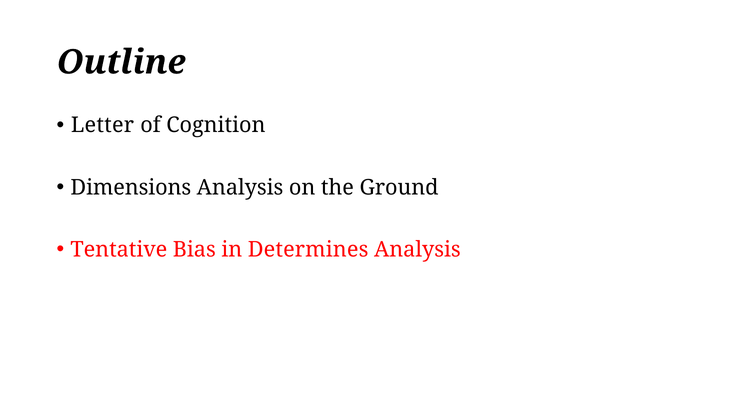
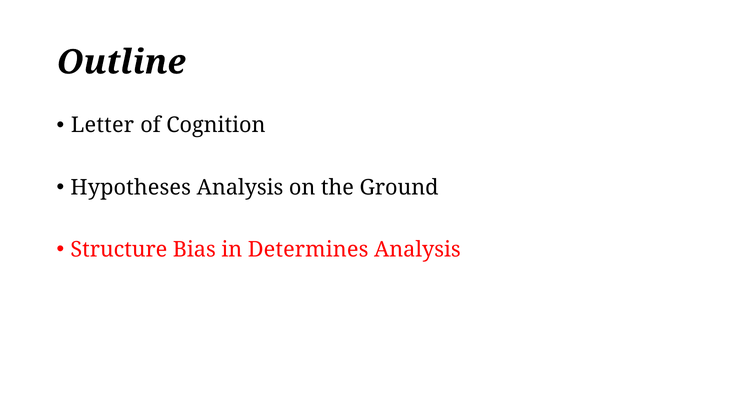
Dimensions: Dimensions -> Hypotheses
Tentative: Tentative -> Structure
